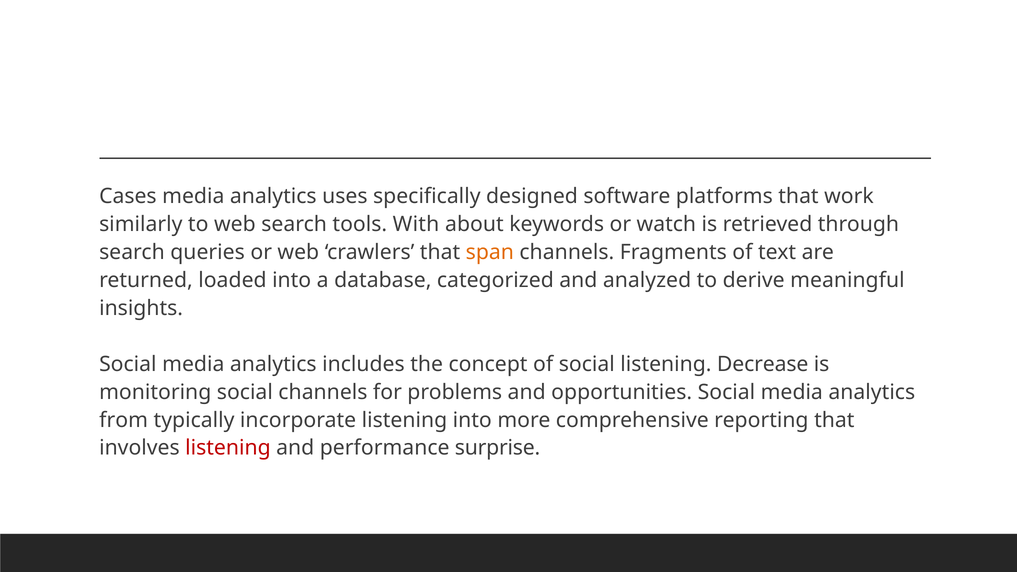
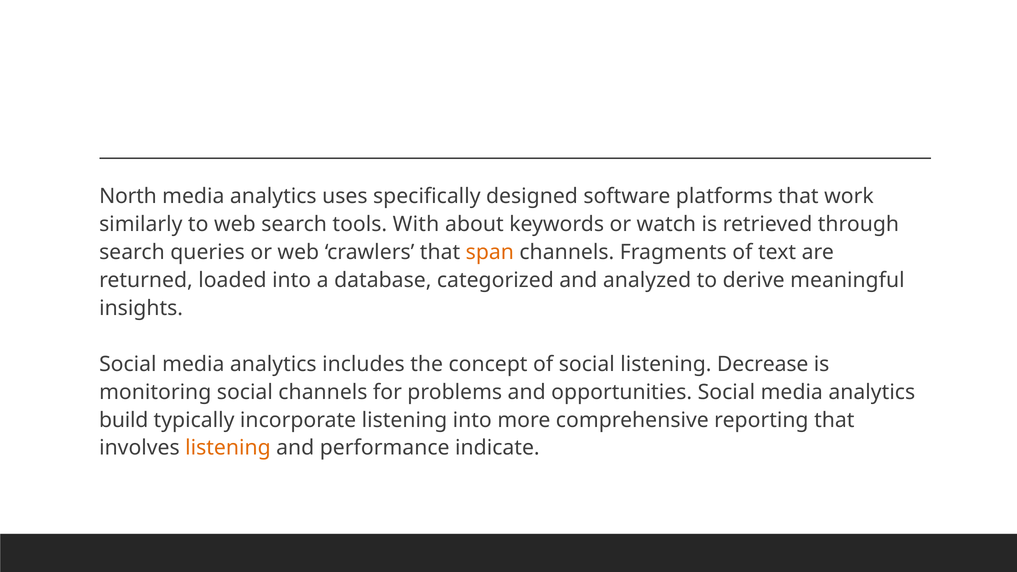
Cases: Cases -> North
from: from -> build
listening at (228, 448) colour: red -> orange
surprise: surprise -> indicate
